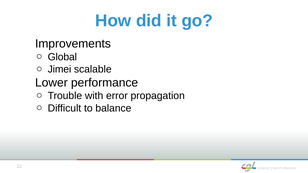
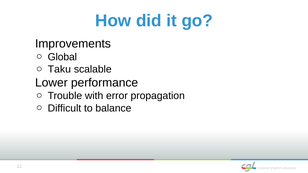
Jimei: Jimei -> Taku
